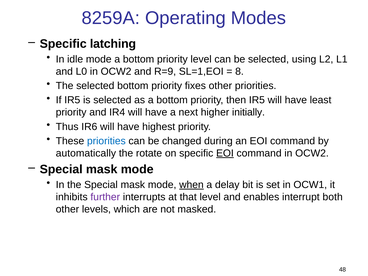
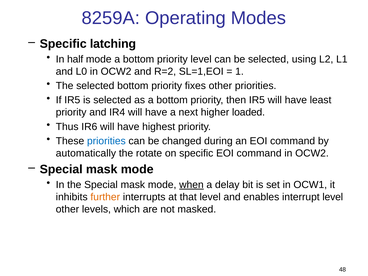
idle: idle -> half
R=9: R=9 -> R=2
8: 8 -> 1
initially: initially -> loaded
EOI at (225, 153) underline: present -> none
further colour: purple -> orange
interrupt both: both -> level
